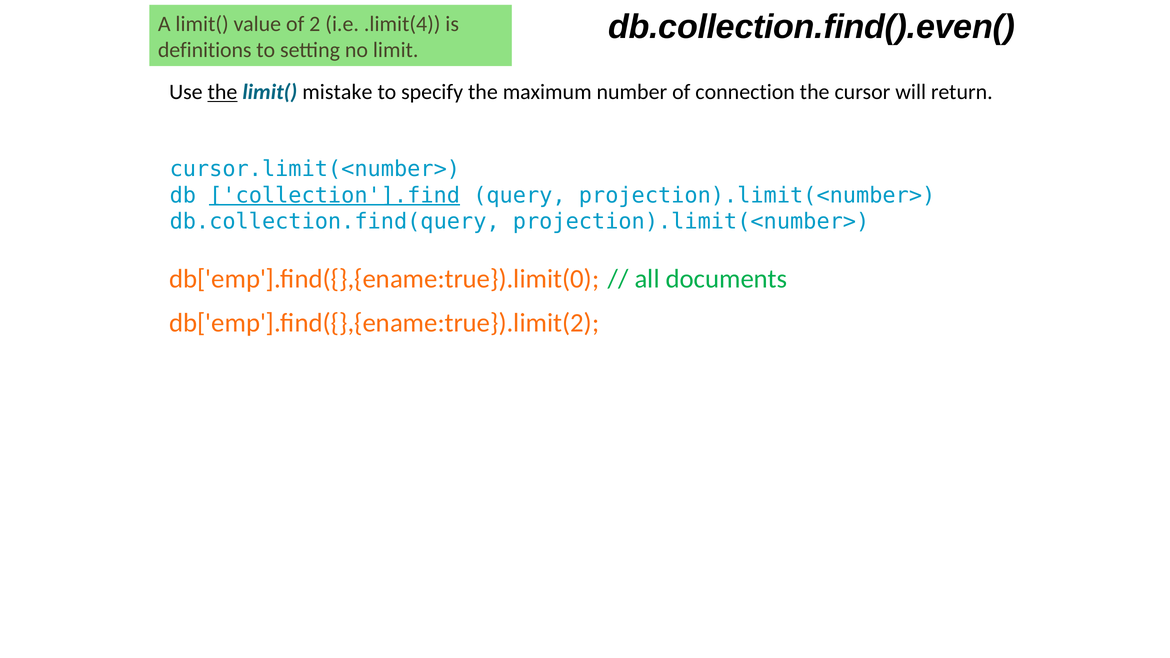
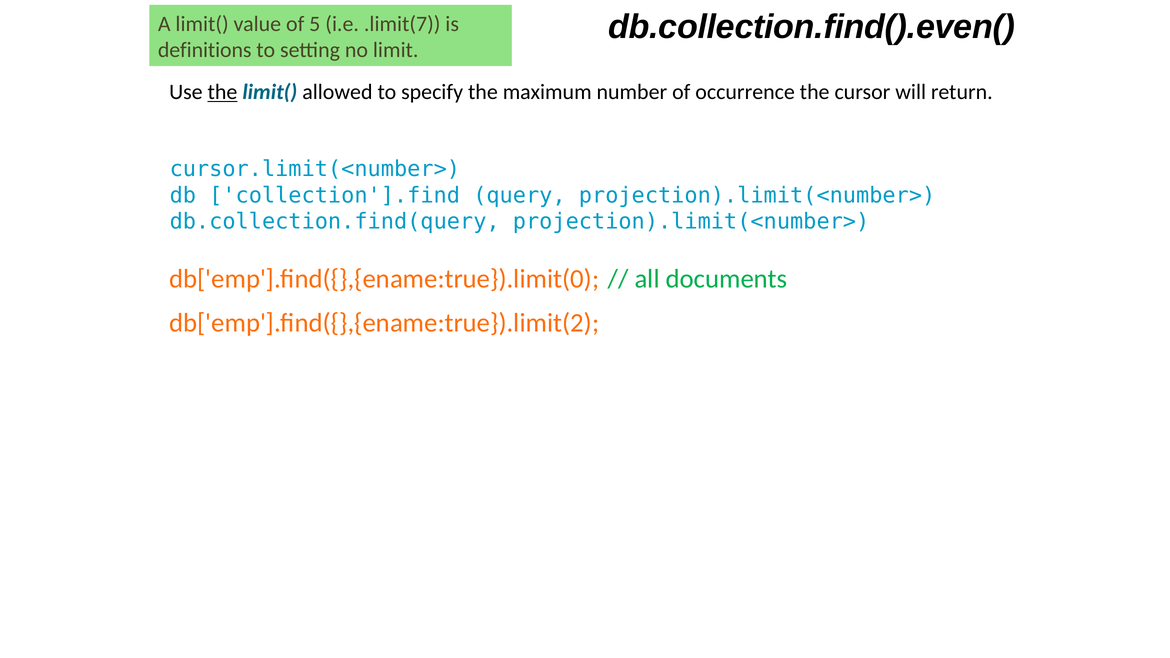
2: 2 -> 5
.limit(4: .limit(4 -> .limit(7
mistake: mistake -> allowed
connection: connection -> occurrence
collection'].find underline: present -> none
